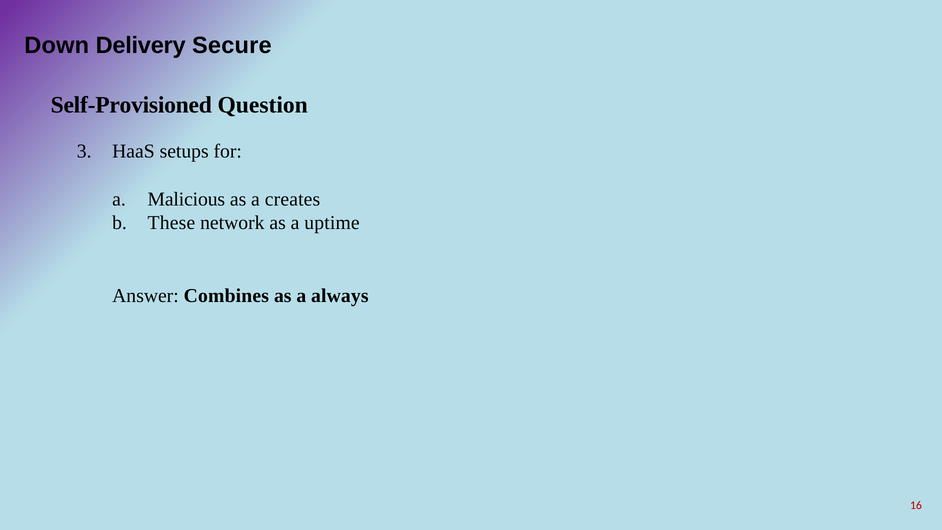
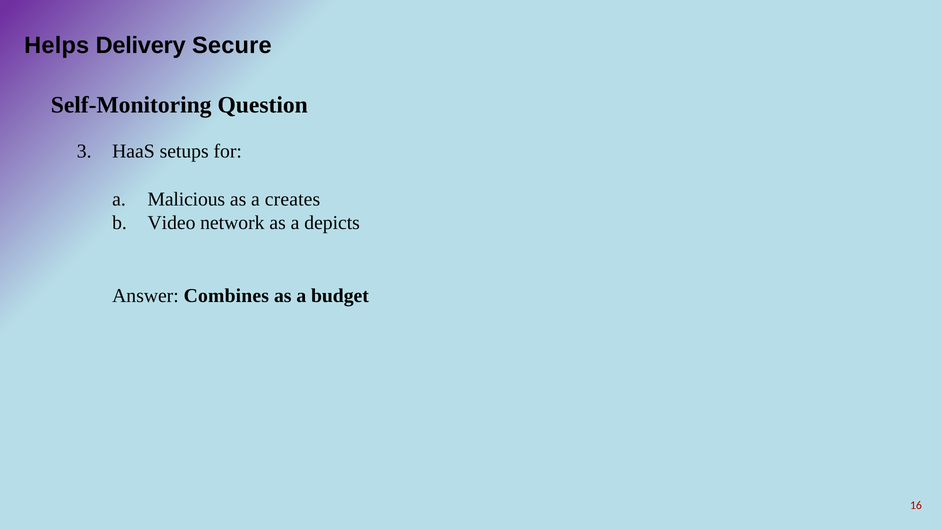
Down: Down -> Helps
Self-Provisioned: Self-Provisioned -> Self-Monitoring
These: These -> Video
uptime: uptime -> depicts
always: always -> budget
